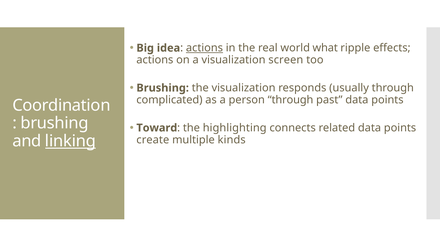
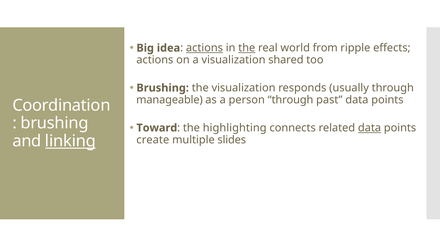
the at (247, 48) underline: none -> present
what: what -> from
screen: screen -> shared
complicated: complicated -> manageable
data at (370, 128) underline: none -> present
kinds: kinds -> slides
